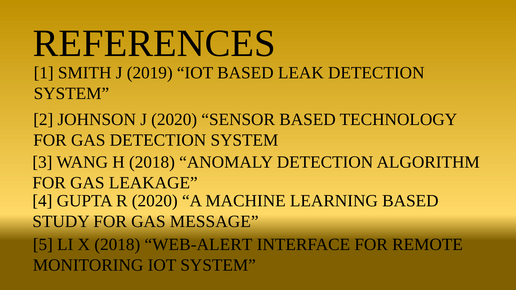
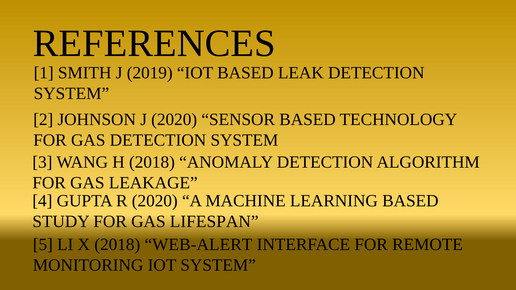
MESSAGE: MESSAGE -> LIFESPAN
